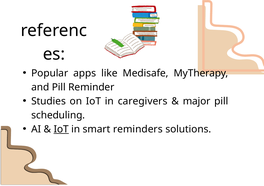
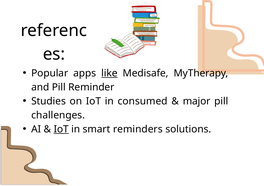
like underline: none -> present
caregivers: caregivers -> consumed
scheduling: scheduling -> challenges
